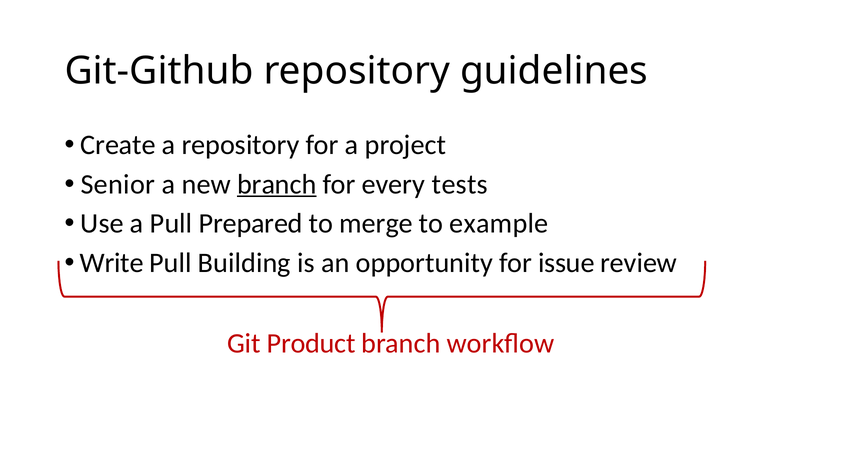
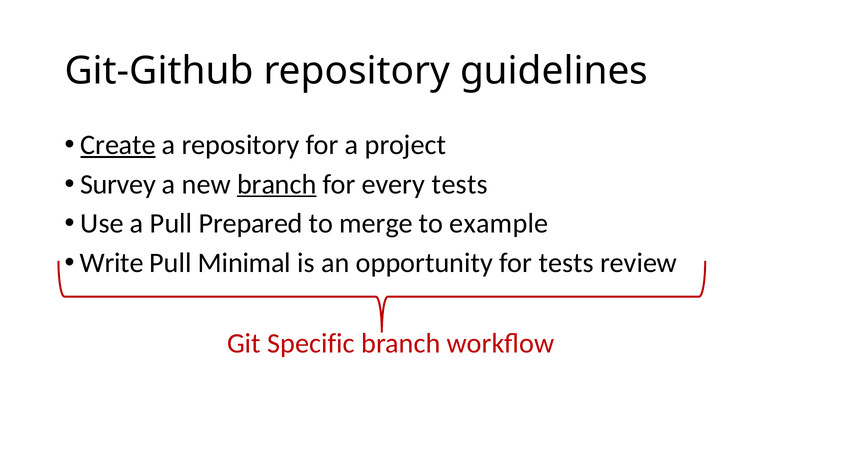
Create underline: none -> present
Senior: Senior -> Survey
Building: Building -> Minimal
for issue: issue -> tests
Product: Product -> Specific
